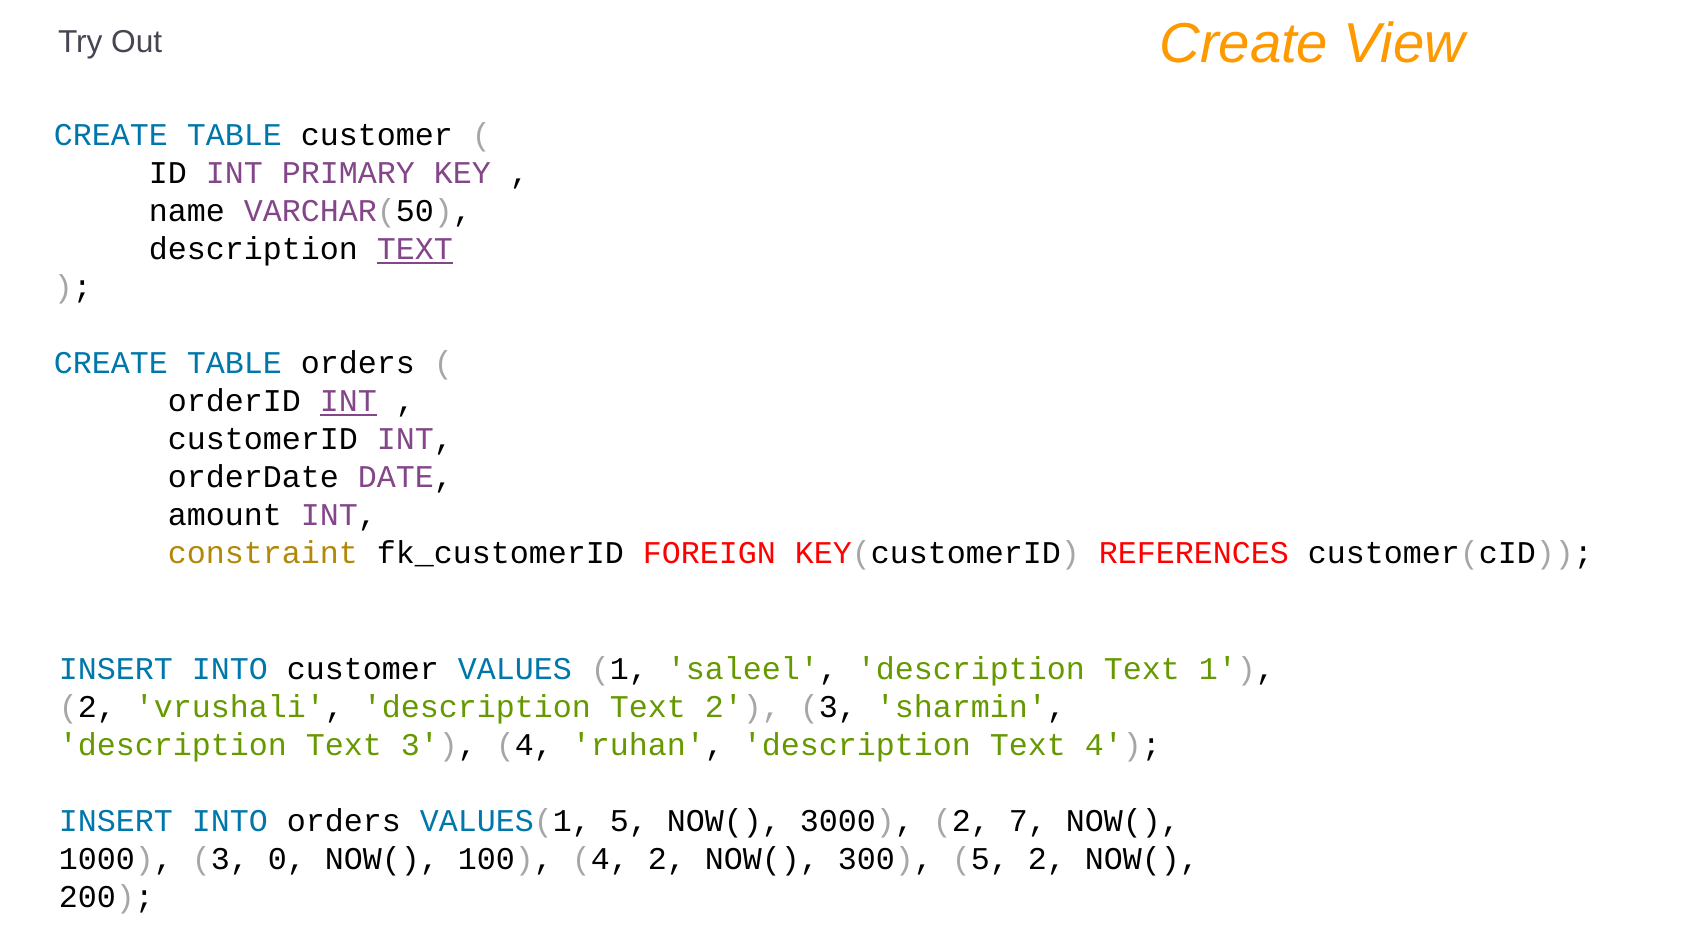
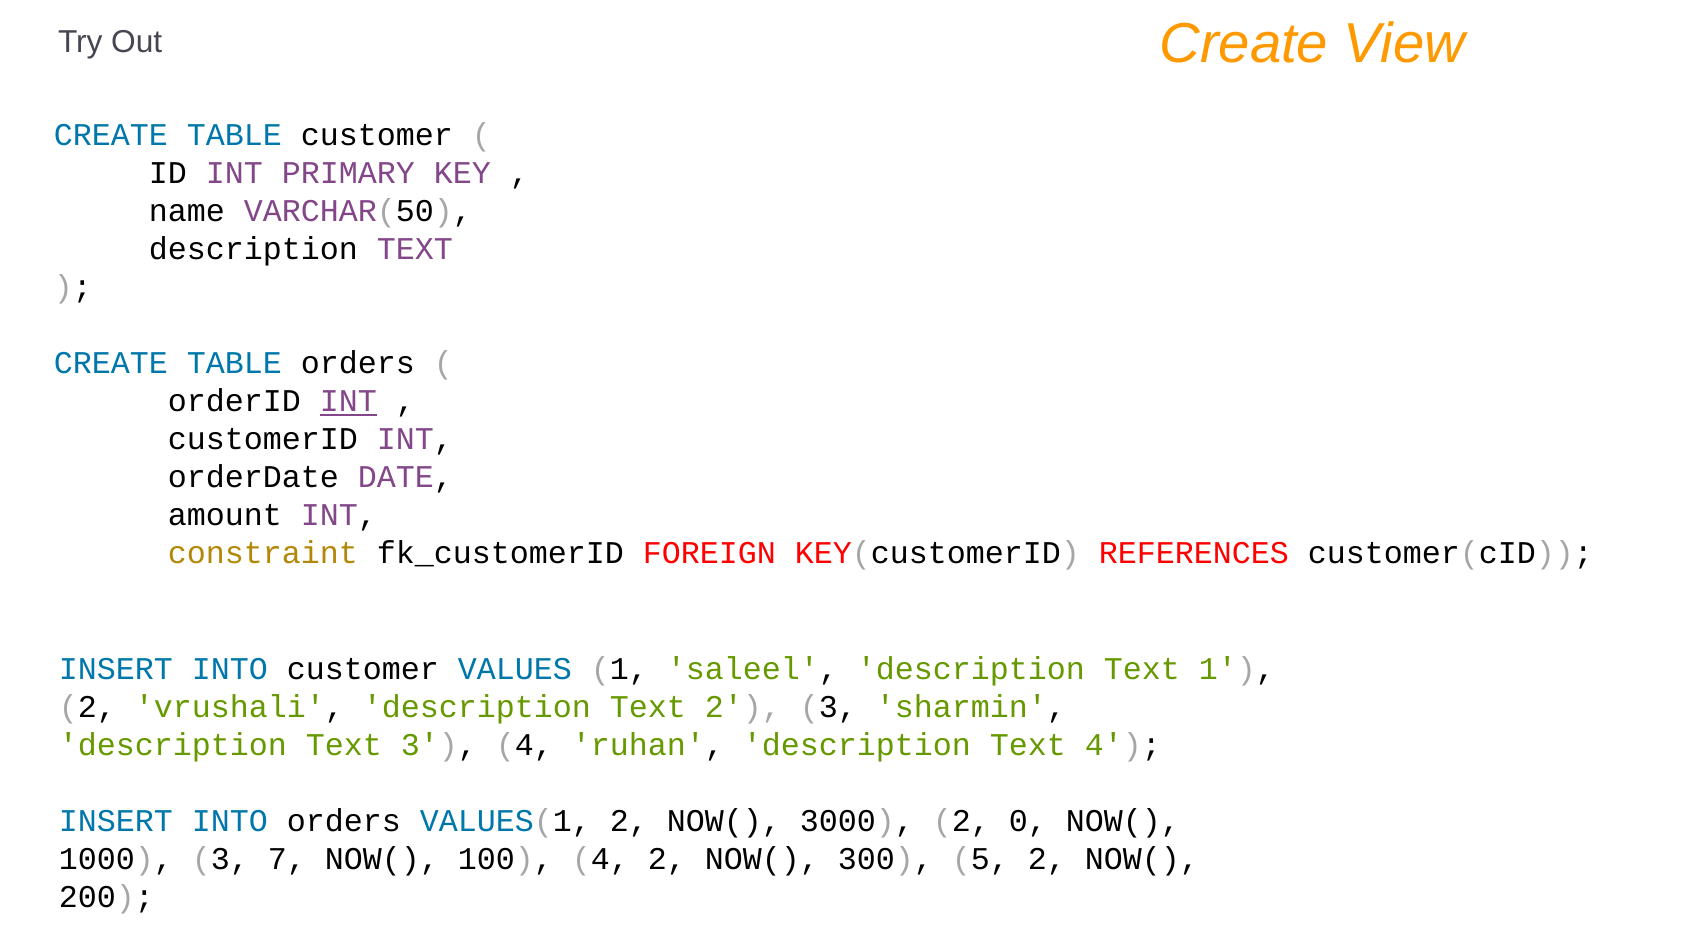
TEXT at (415, 249) underline: present -> none
VALUES(1 5: 5 -> 2
7: 7 -> 0
0: 0 -> 7
